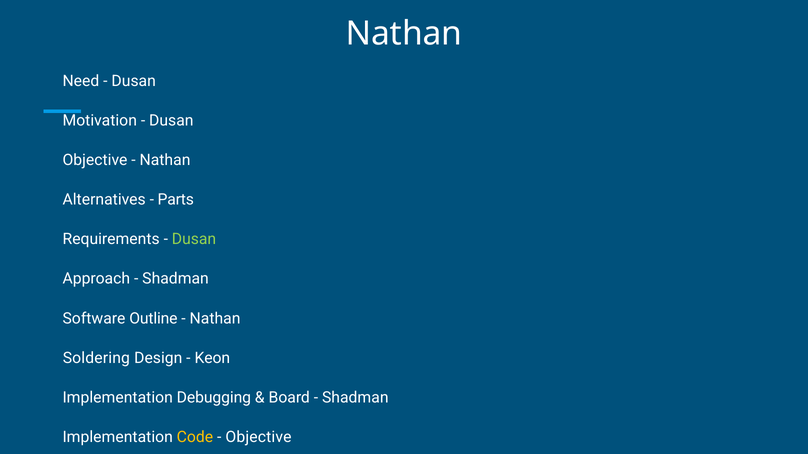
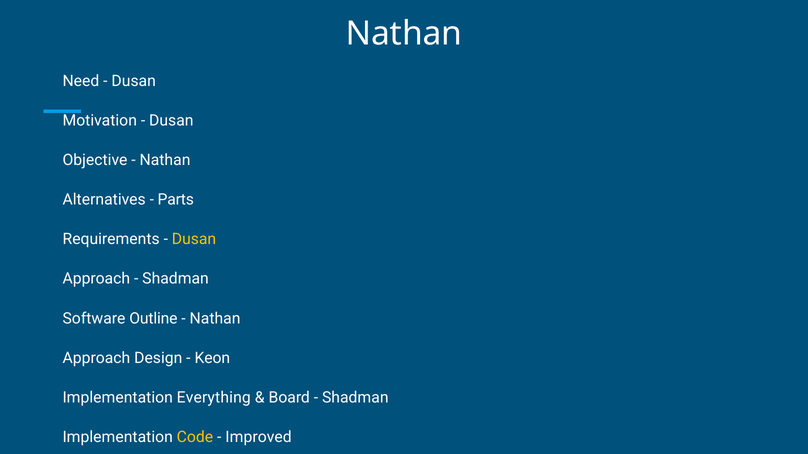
Dusan at (194, 240) colour: light green -> yellow
Soldering at (96, 358): Soldering -> Approach
Debugging: Debugging -> Everything
Objective at (258, 438): Objective -> Improved
